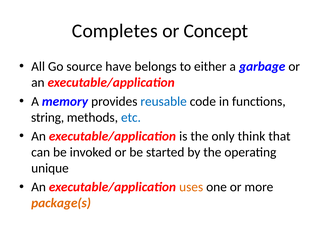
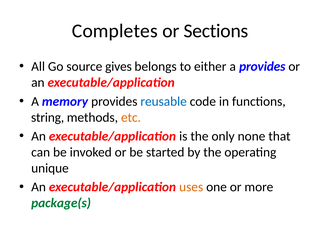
Concept: Concept -> Sections
have: have -> gives
a garbage: garbage -> provides
etc colour: blue -> orange
think: think -> none
package(s colour: orange -> green
